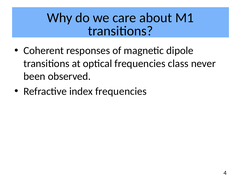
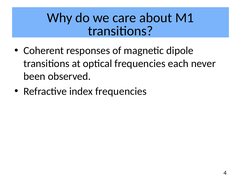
class: class -> each
